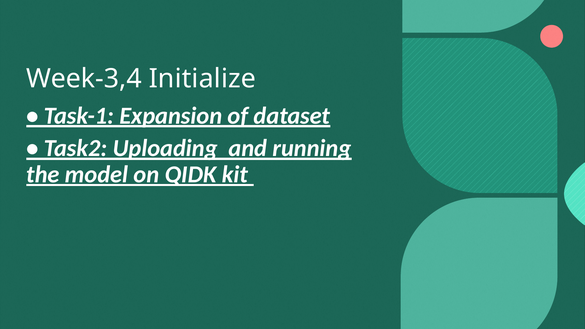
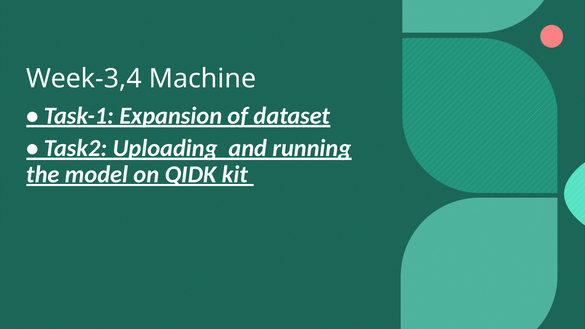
Initialize: Initialize -> Machine
